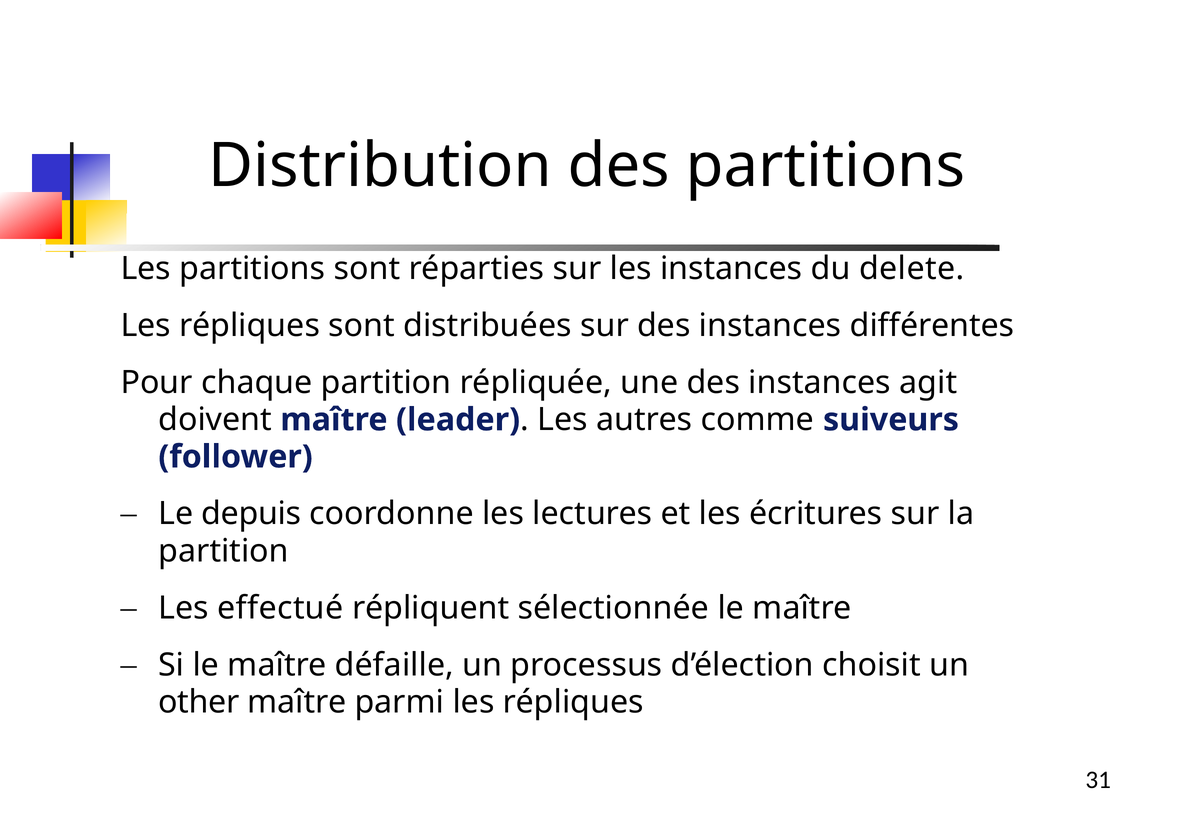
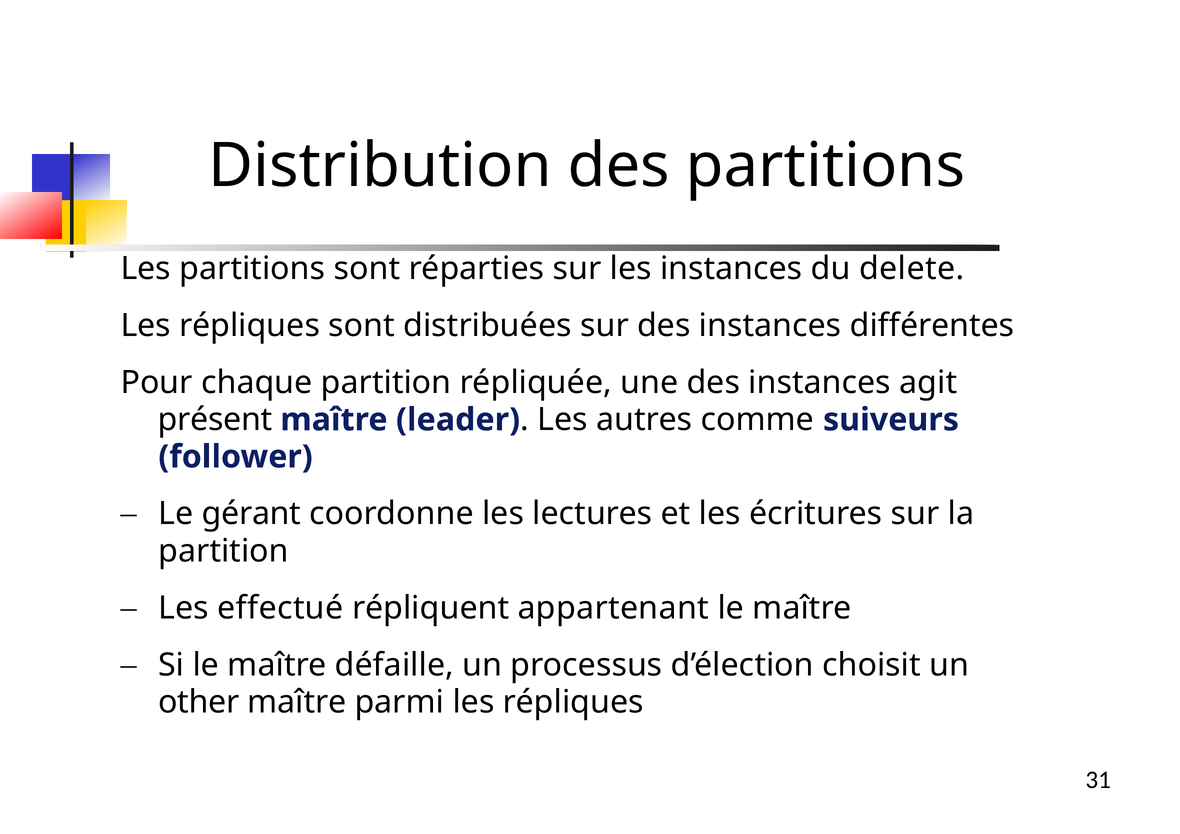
doivent: doivent -> présent
depuis: depuis -> gérant
sélectionnée: sélectionnée -> appartenant
